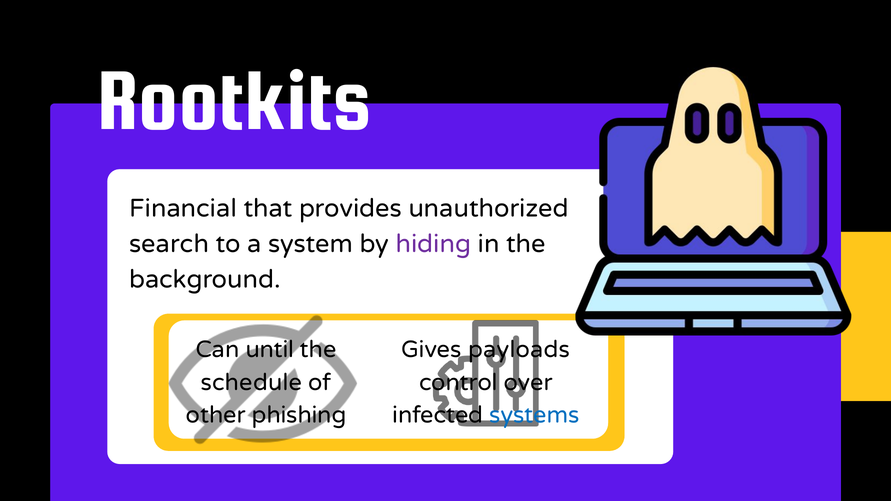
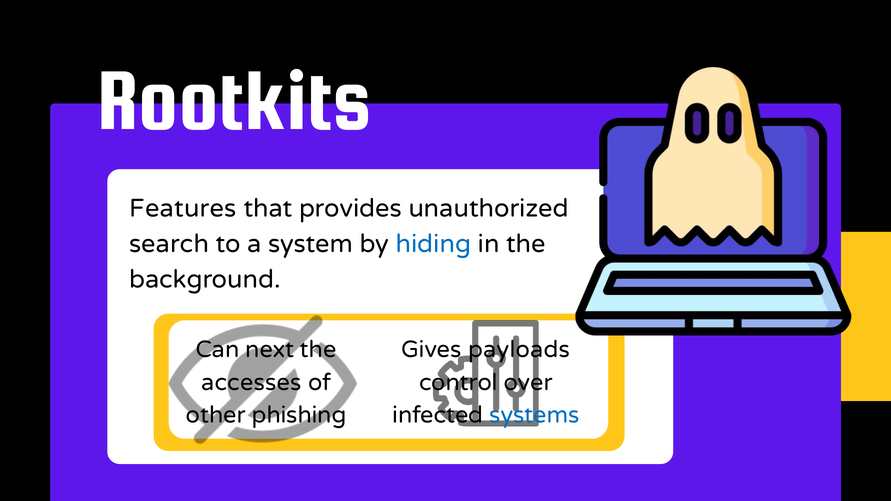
Financial: Financial -> Features
hiding colour: purple -> blue
until: until -> next
schedule: schedule -> accesses
